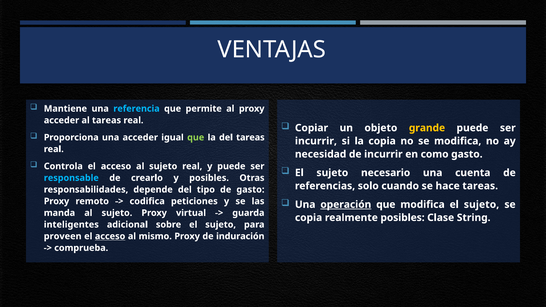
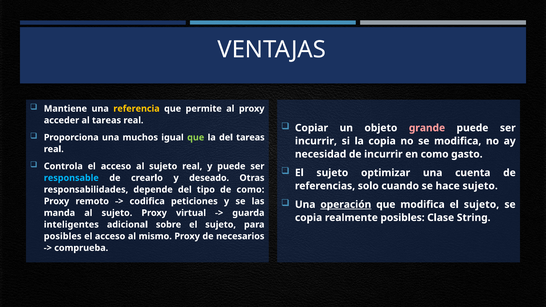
referencia colour: light blue -> yellow
grande colour: yellow -> pink
una acceder: acceder -> muchos
necesario: necesario -> optimizar
y posibles: posibles -> deseado
hace tareas: tareas -> sujeto
de gasto: gasto -> como
proveen at (63, 236): proveen -> posibles
acceso at (110, 236) underline: present -> none
induración: induración -> necesarios
